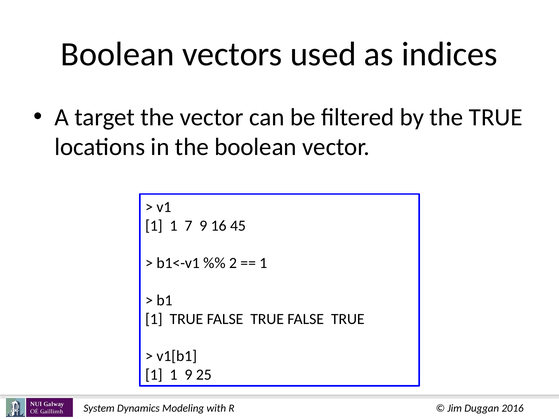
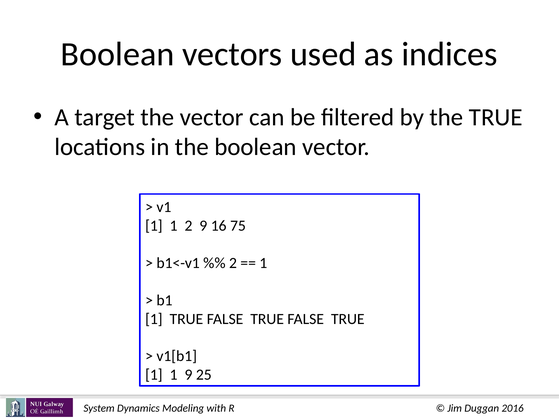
1 7: 7 -> 2
45: 45 -> 75
